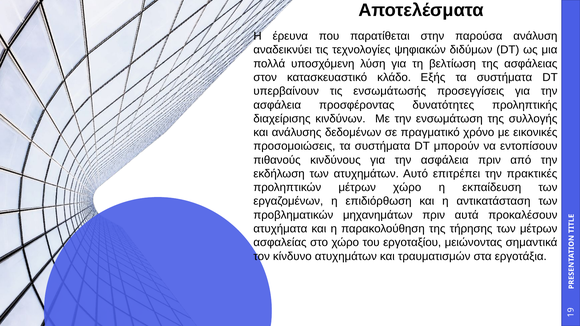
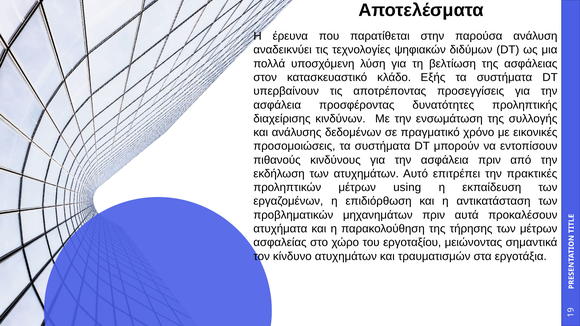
ενσωμάτωσής: ενσωμάτωσής -> αποτρέποντας
μέτρων χώρο: χώρο -> using
